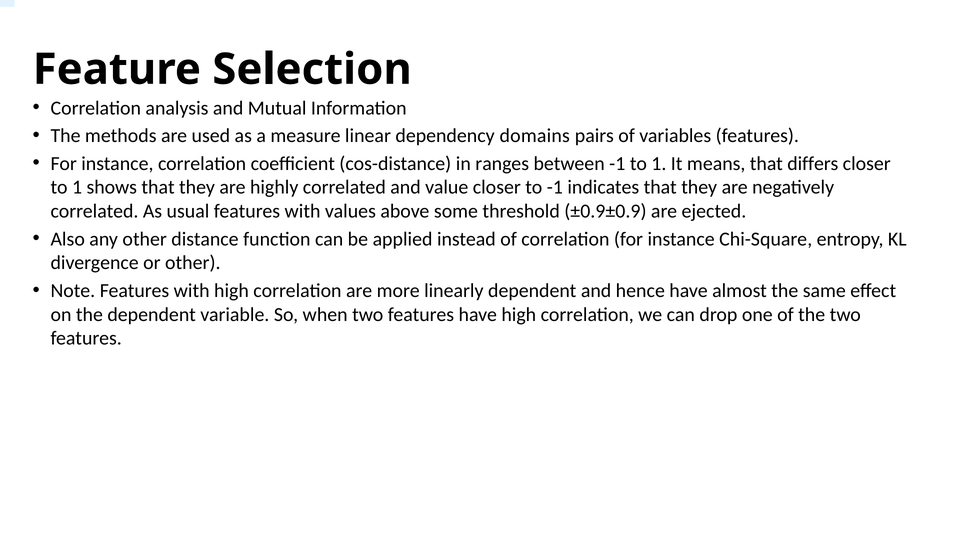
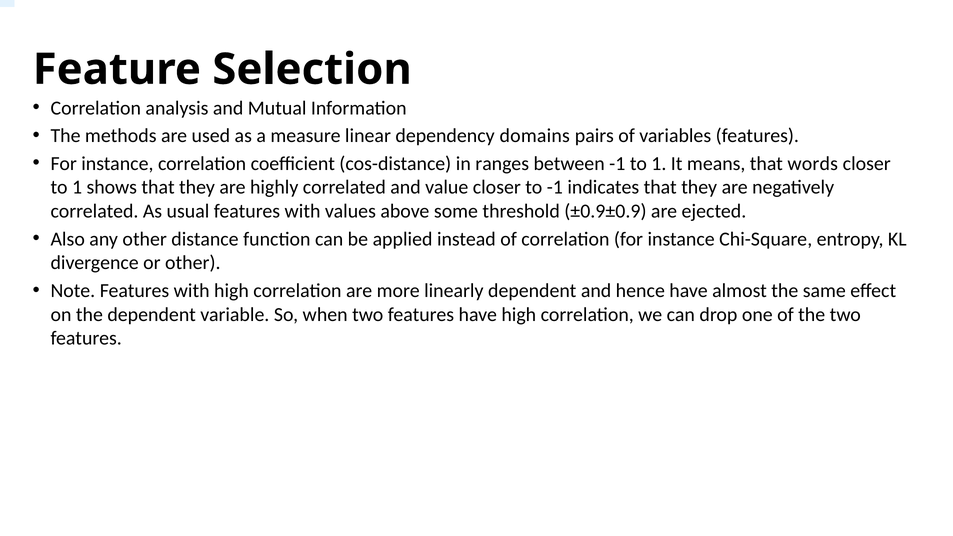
differs: differs -> words
